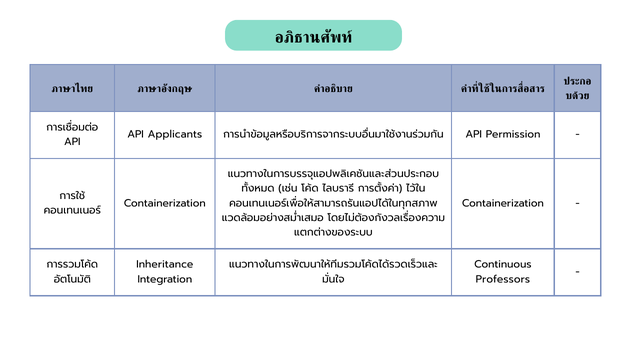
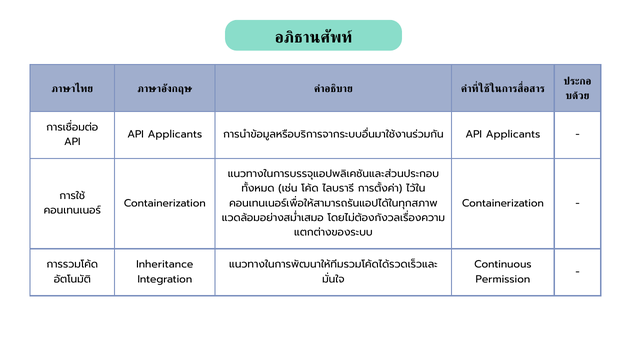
Permission at (513, 134): Permission -> Applicants
Professors: Professors -> Permission
